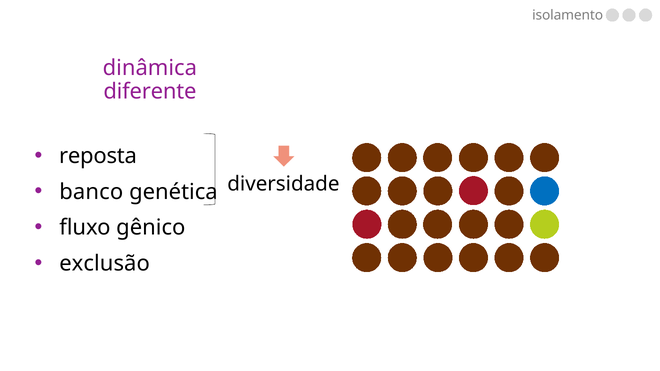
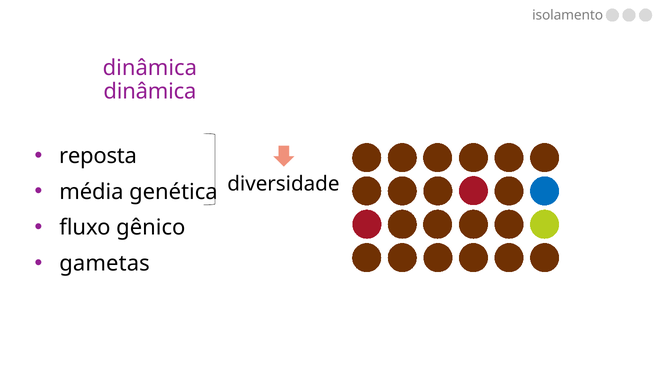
diferente at (150, 92): diferente -> dinâmica
banco: banco -> média
exclusão: exclusão -> gametas
